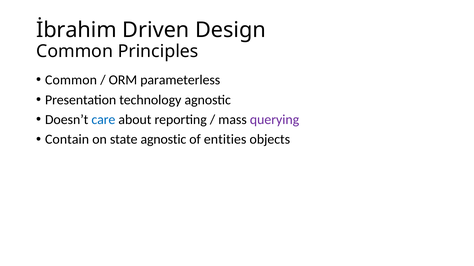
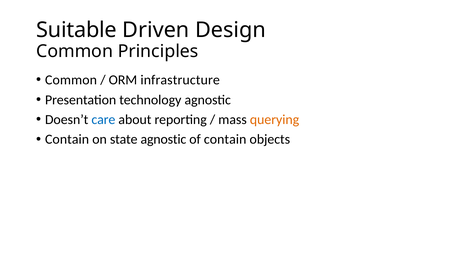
İbrahim: İbrahim -> Suitable
parameterless: parameterless -> infrastructure
querying colour: purple -> orange
of entities: entities -> contain
